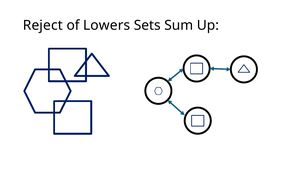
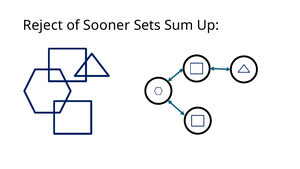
Lowers: Lowers -> Sooner
